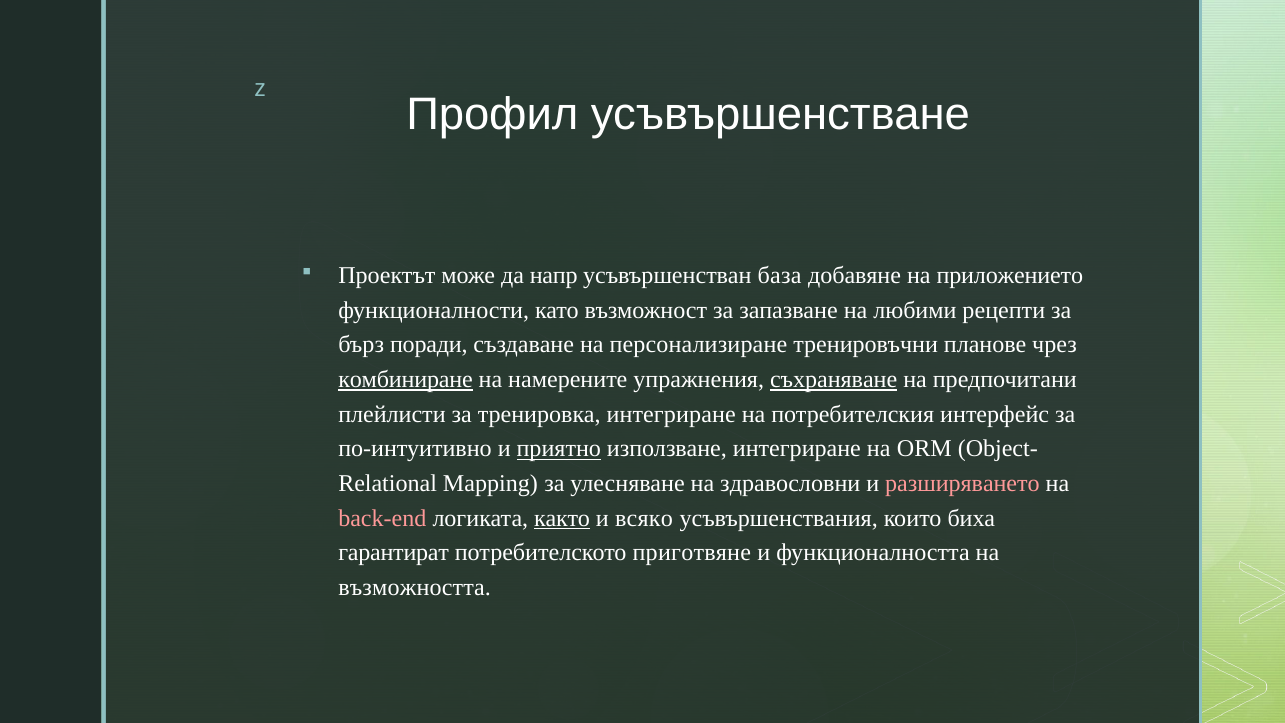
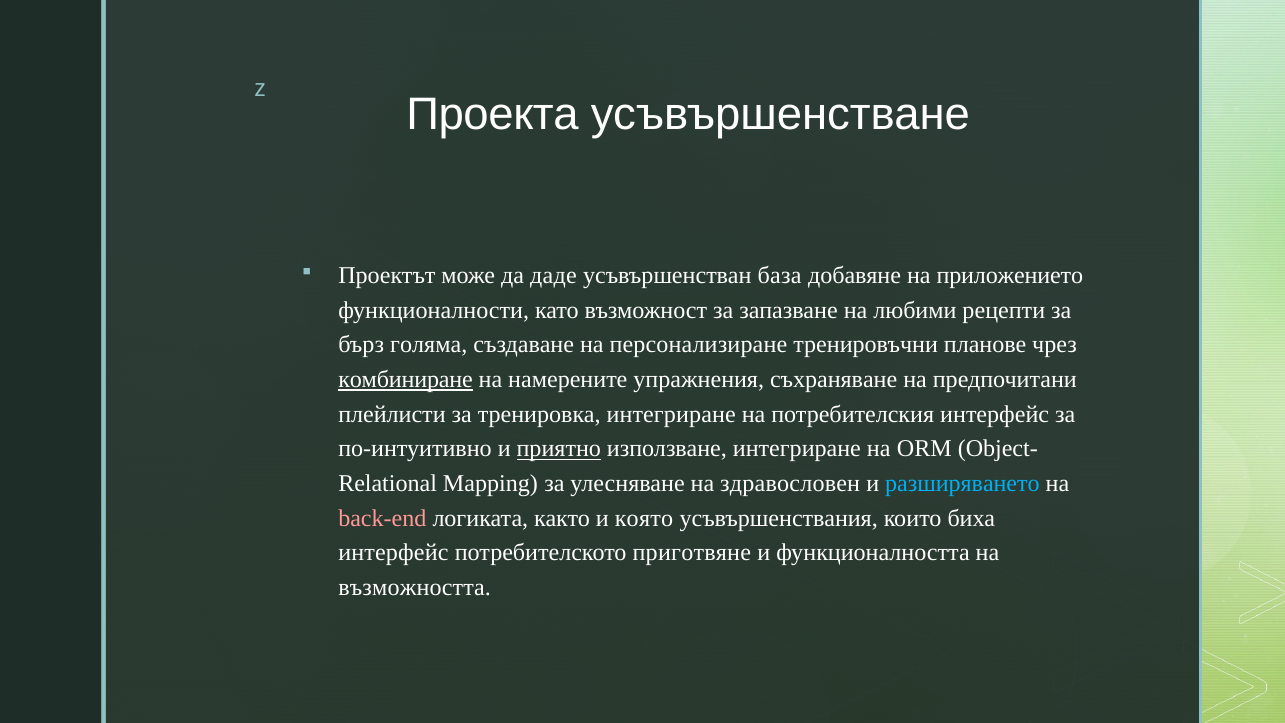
Профил: Профил -> Проекта
напр: напр -> даде
поради: поради -> голяма
съхраняване underline: present -> none
здравословни: здравословни -> здравословен
разширяването colour: pink -> light blue
както underline: present -> none
всяко: всяко -> която
гарантират at (394, 553): гарантират -> интерфейс
